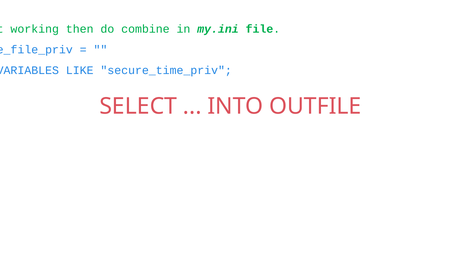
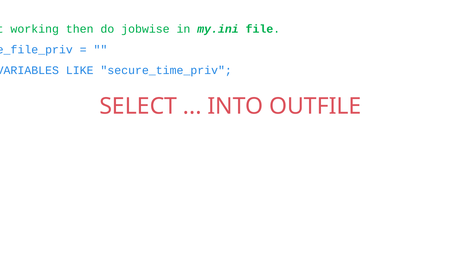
combine: combine -> jobwise
